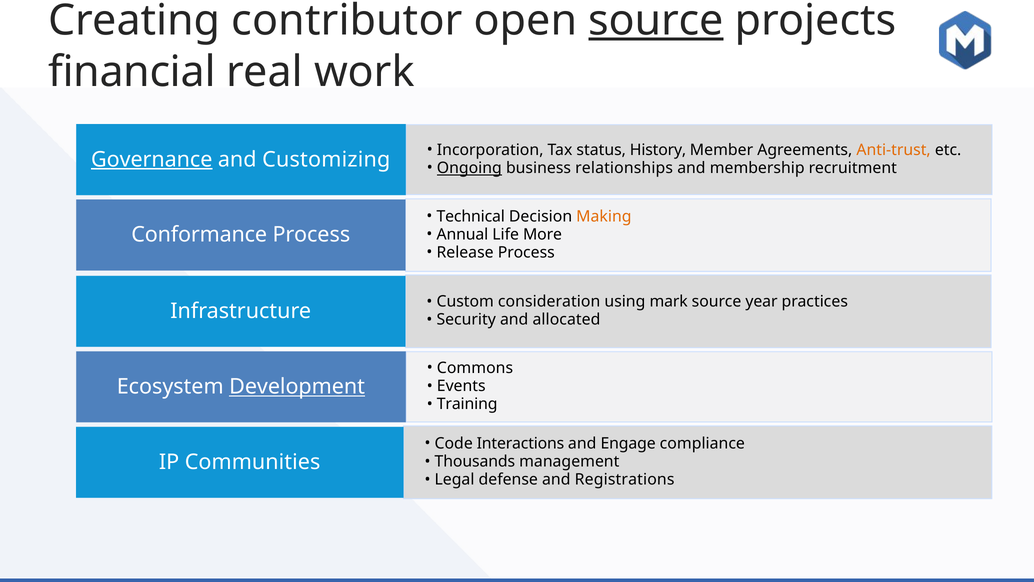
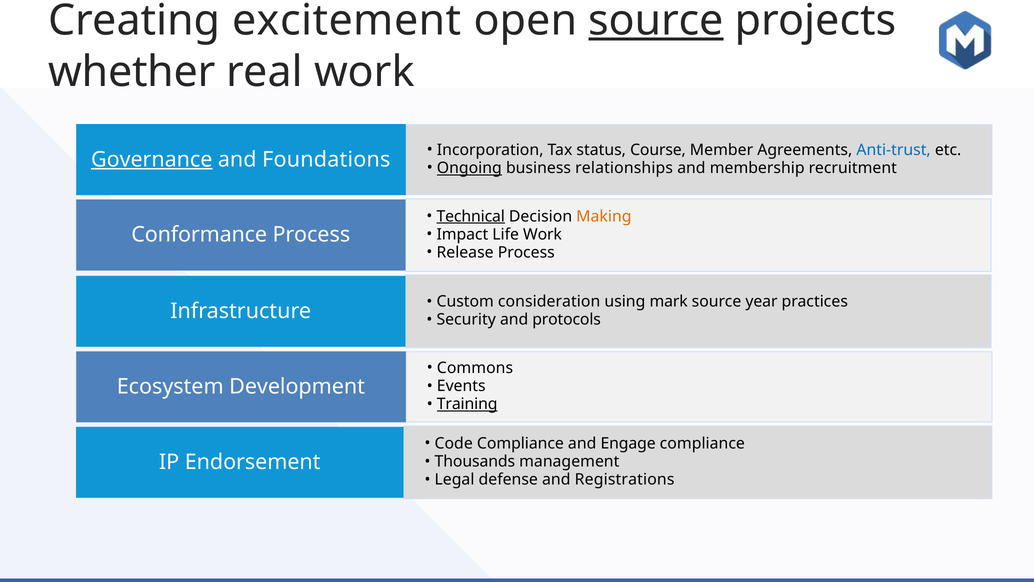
contributor: contributor -> excitement
financial: financial -> whether
History: History -> Course
Anti-trust colour: orange -> blue
Customizing: Customizing -> Foundations
Technical underline: none -> present
Annual: Annual -> Impact
Life More: More -> Work
allocated: allocated -> protocols
Development underline: present -> none
Training underline: none -> present
Code Interactions: Interactions -> Compliance
Communities: Communities -> Endorsement
